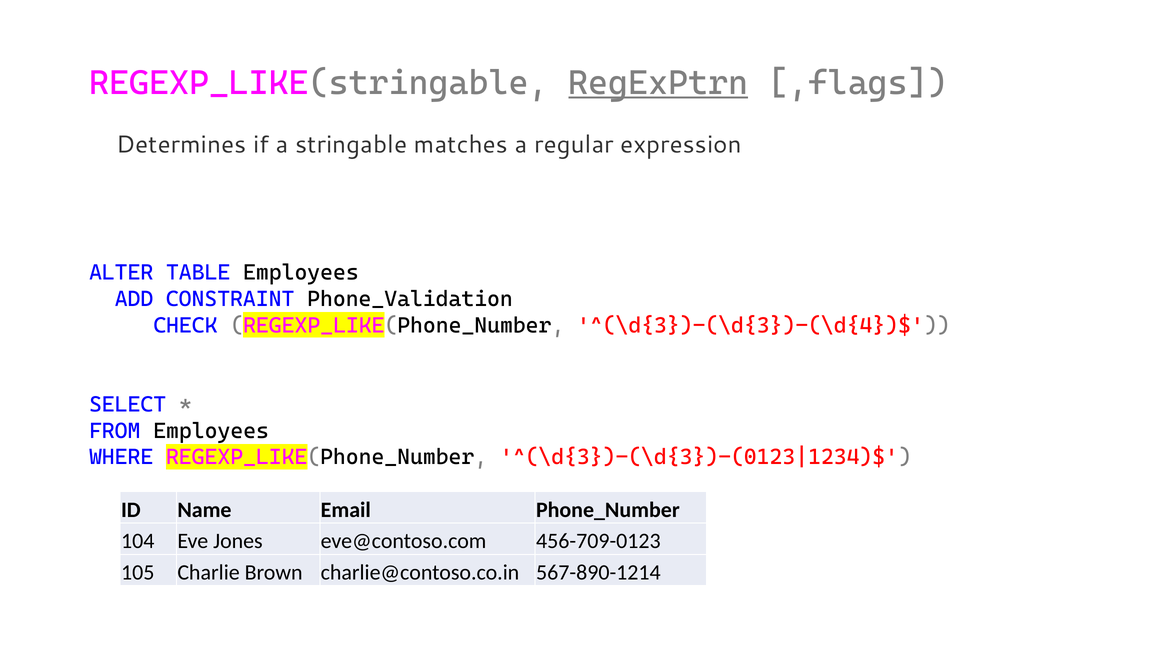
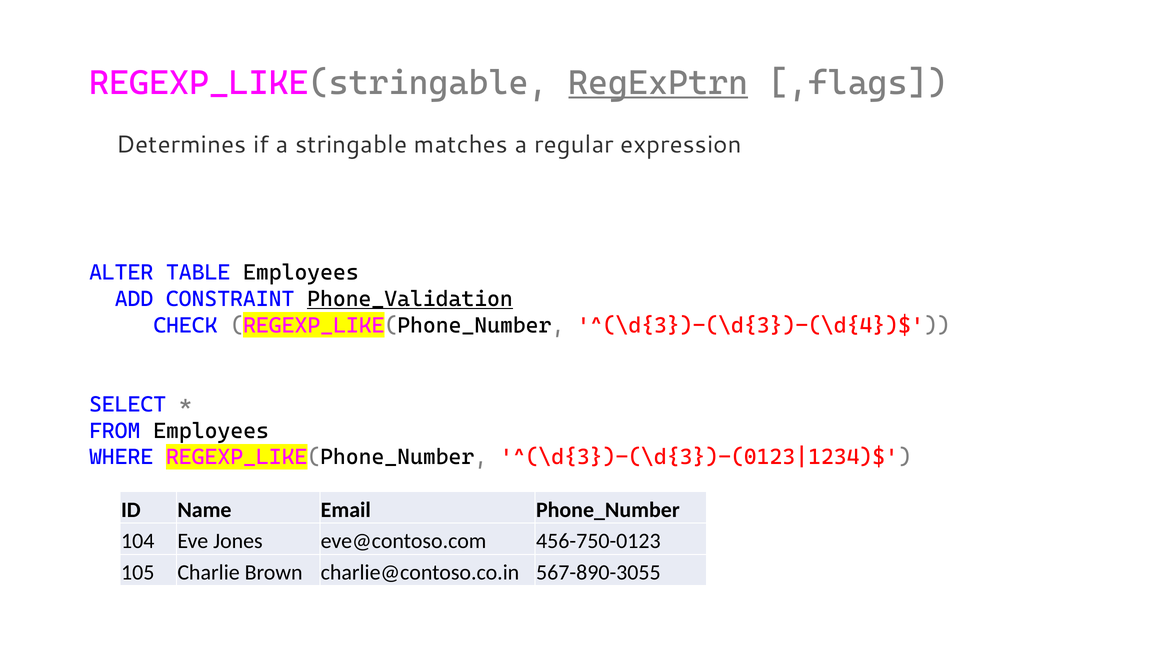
Phone_Validation underline: none -> present
456-709-0123: 456-709-0123 -> 456-750-0123
567-890-1214: 567-890-1214 -> 567-890-3055
